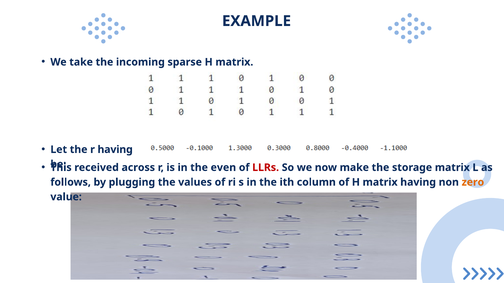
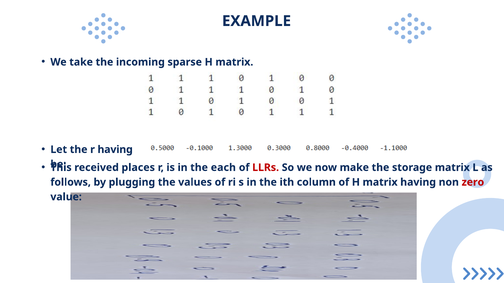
across: across -> places
even: even -> each
zero colour: orange -> red
